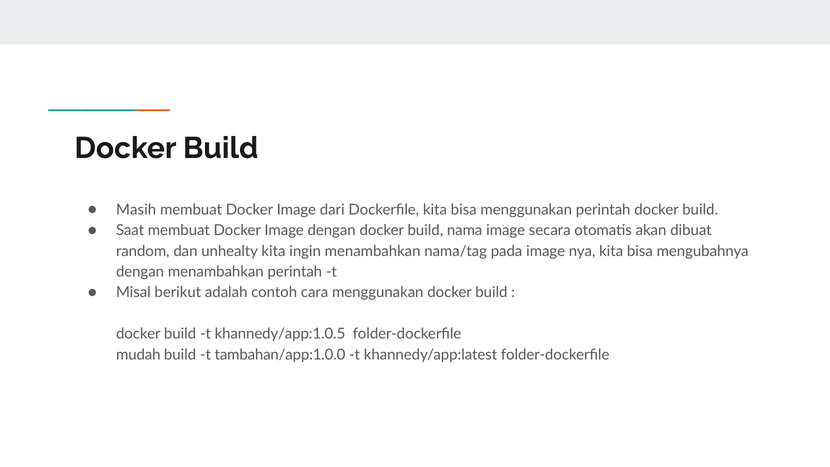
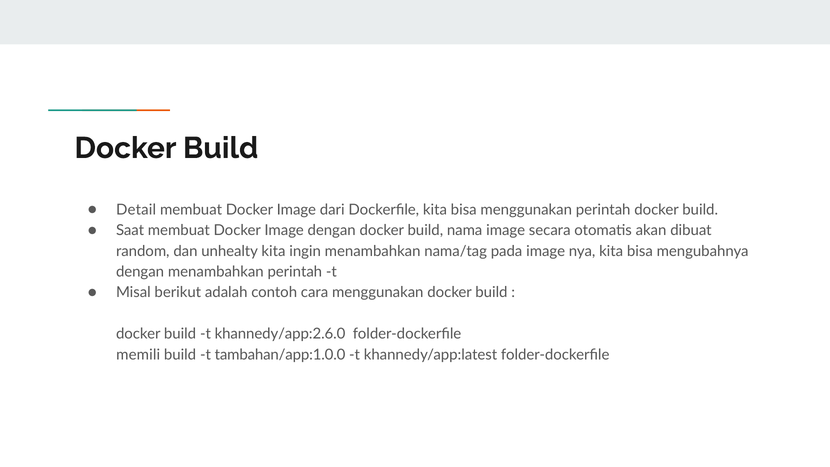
Masih: Masih -> Detail
khannedy/app:1.0.5: khannedy/app:1.0.5 -> khannedy/app:2.6.0
mudah: mudah -> memili
